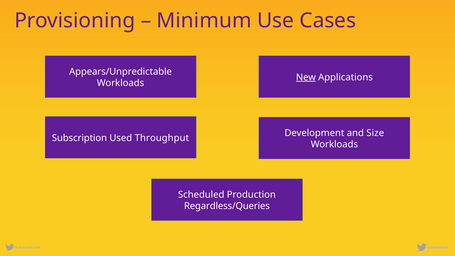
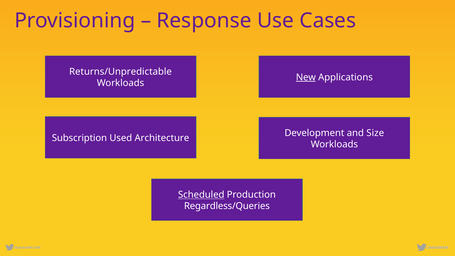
Minimum: Minimum -> Response
Appears/Unpredictable: Appears/Unpredictable -> Returns/Unpredictable
Throughput: Throughput -> Architecture
Scheduled underline: none -> present
